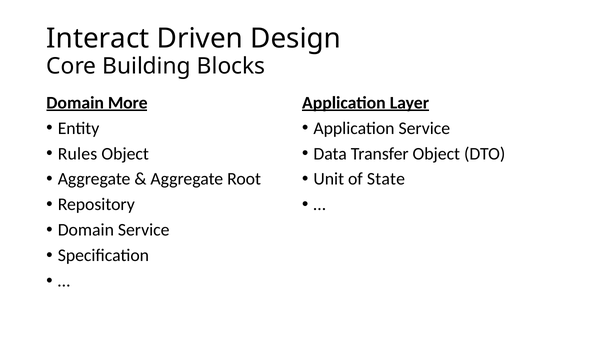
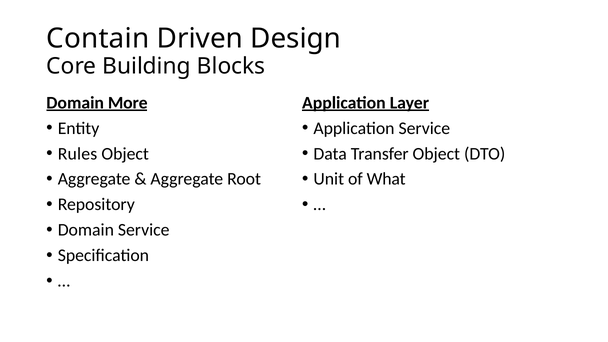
Interact: Interact -> Contain
State: State -> What
